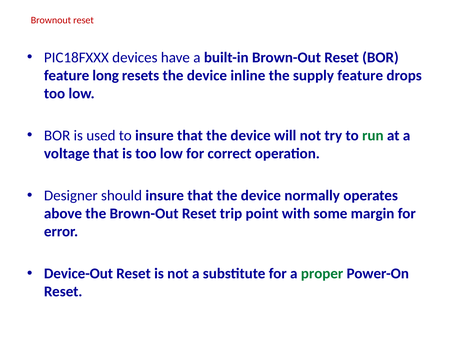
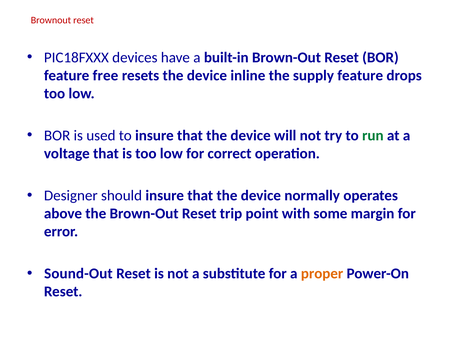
long: long -> free
Device-Out: Device-Out -> Sound-Out
proper colour: green -> orange
